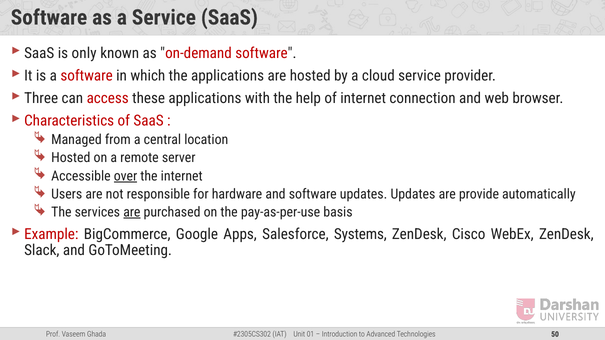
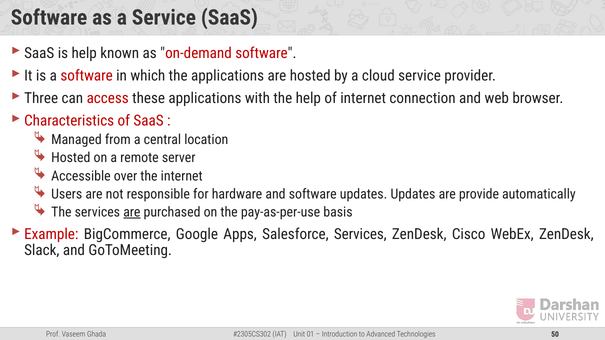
is only: only -> help
over underline: present -> none
Salesforce Systems: Systems -> Services
